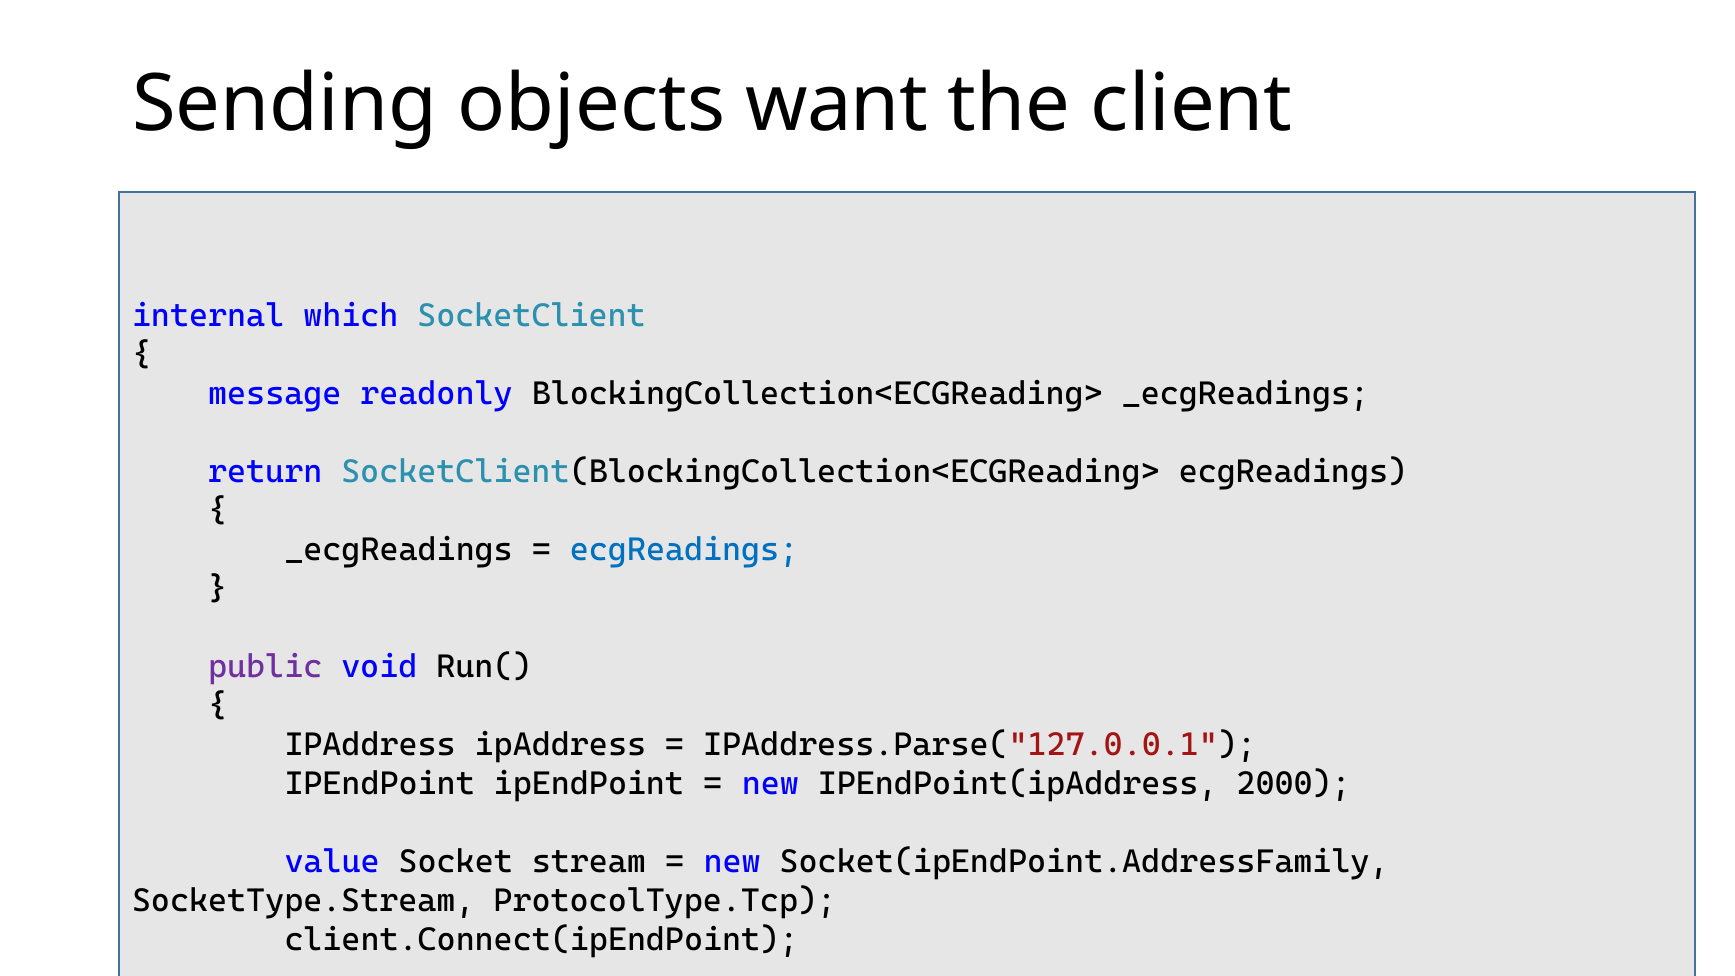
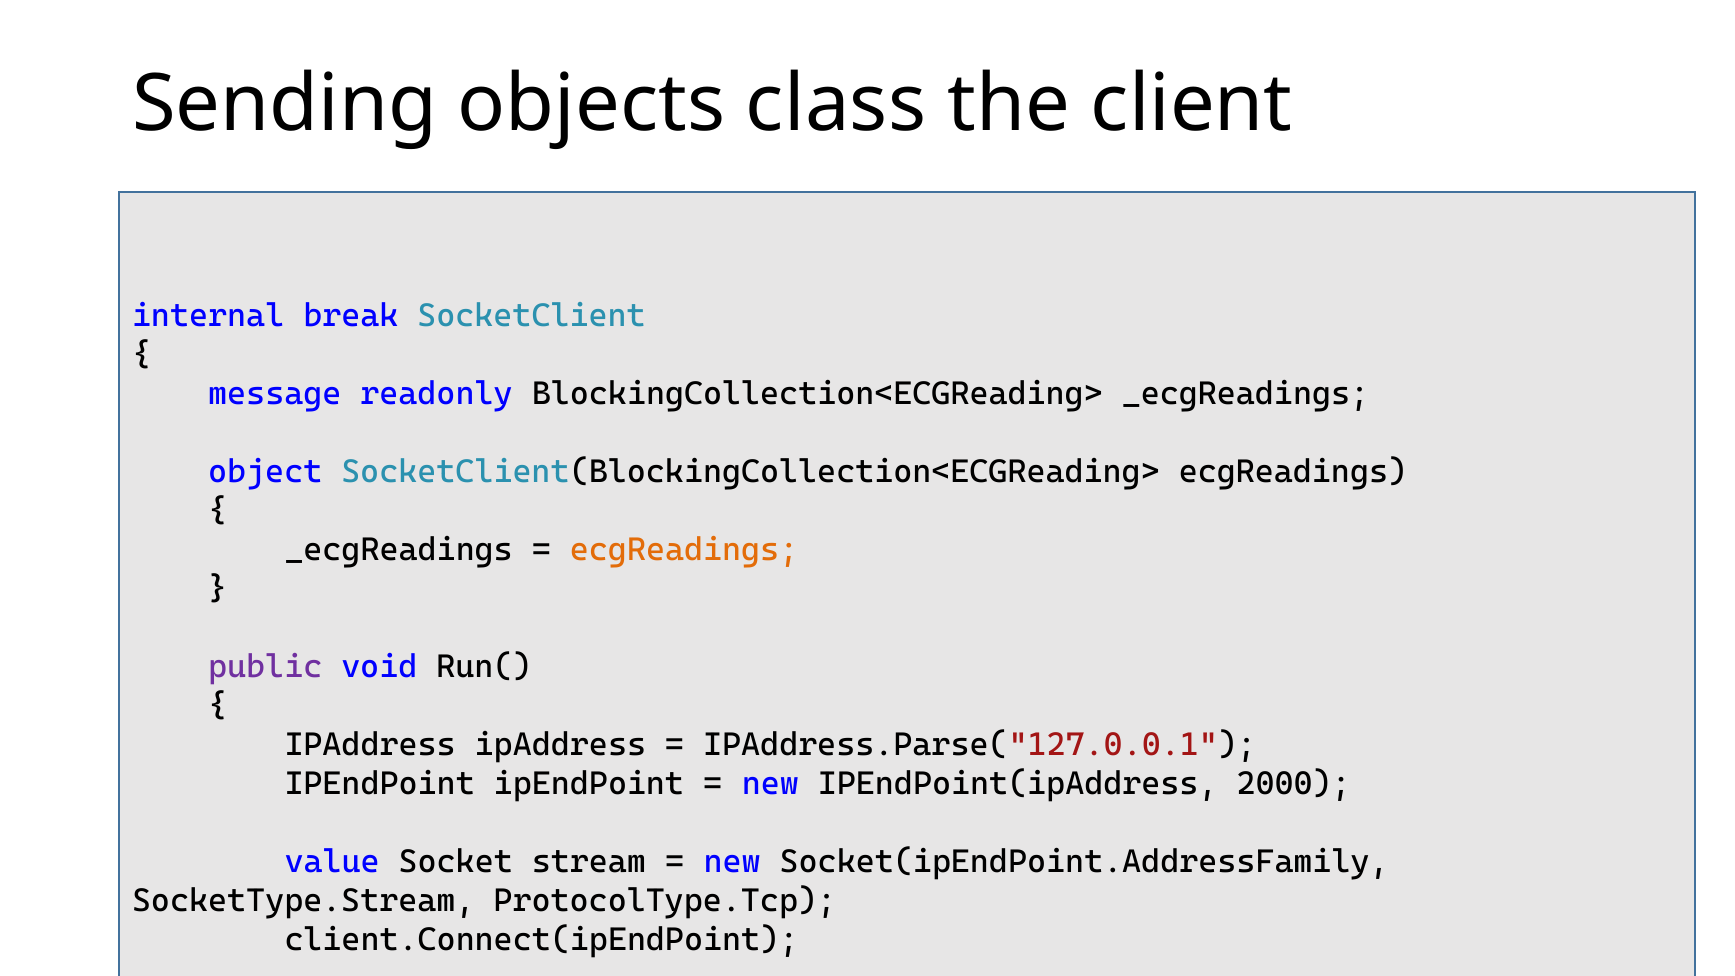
want: want -> class
which: which -> break
return: return -> object
ecgReadings at (684, 550) colour: blue -> orange
